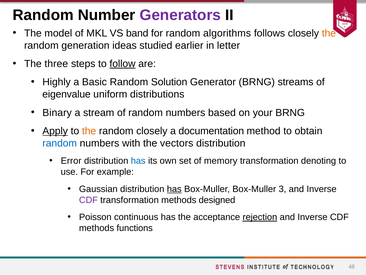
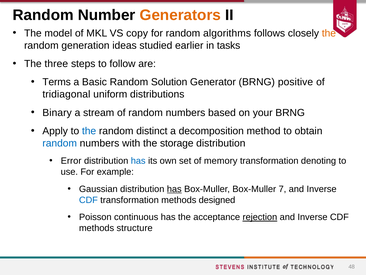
Generators colour: purple -> orange
band: band -> copy
letter: letter -> tasks
follow underline: present -> none
Highly: Highly -> Terms
streams: streams -> positive
eigenvalue: eigenvalue -> tridiagonal
Apply underline: present -> none
the at (89, 131) colour: orange -> blue
random closely: closely -> distinct
documentation: documentation -> decomposition
vectors: vectors -> storage
3: 3 -> 7
CDF at (88, 200) colour: purple -> blue
functions: functions -> structure
